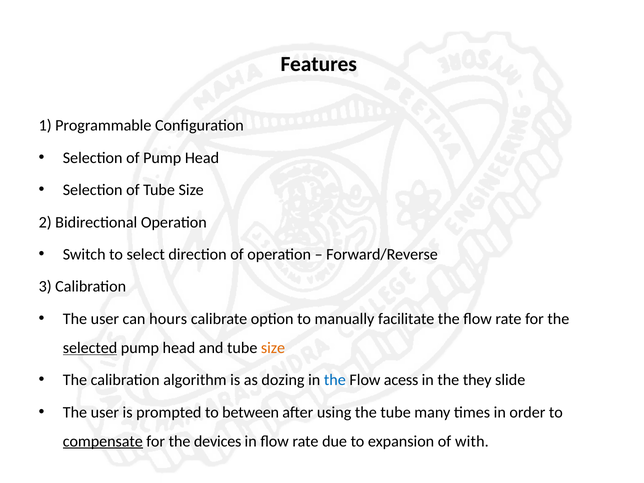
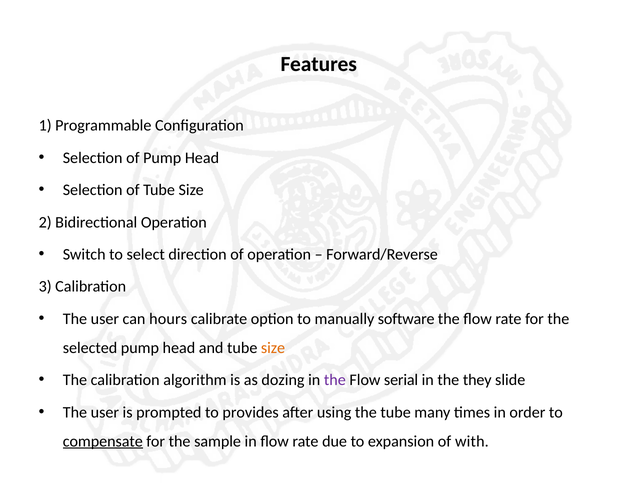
facilitate: facilitate -> software
selected underline: present -> none
the at (335, 380) colour: blue -> purple
acess: acess -> serial
between: between -> provides
devices: devices -> sample
